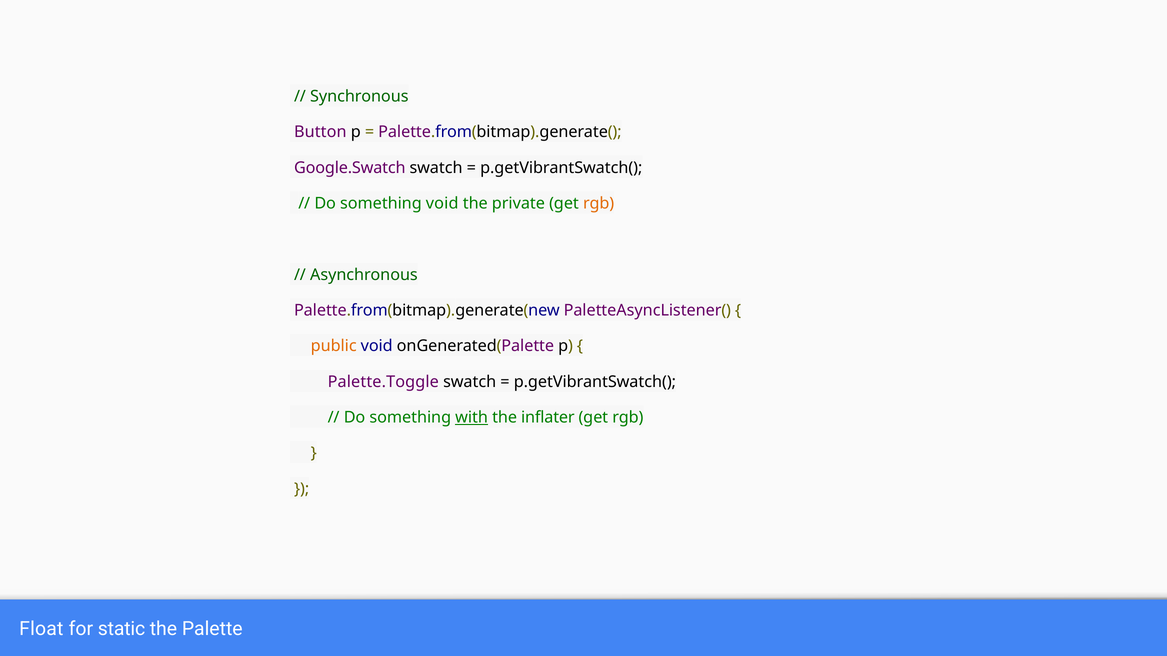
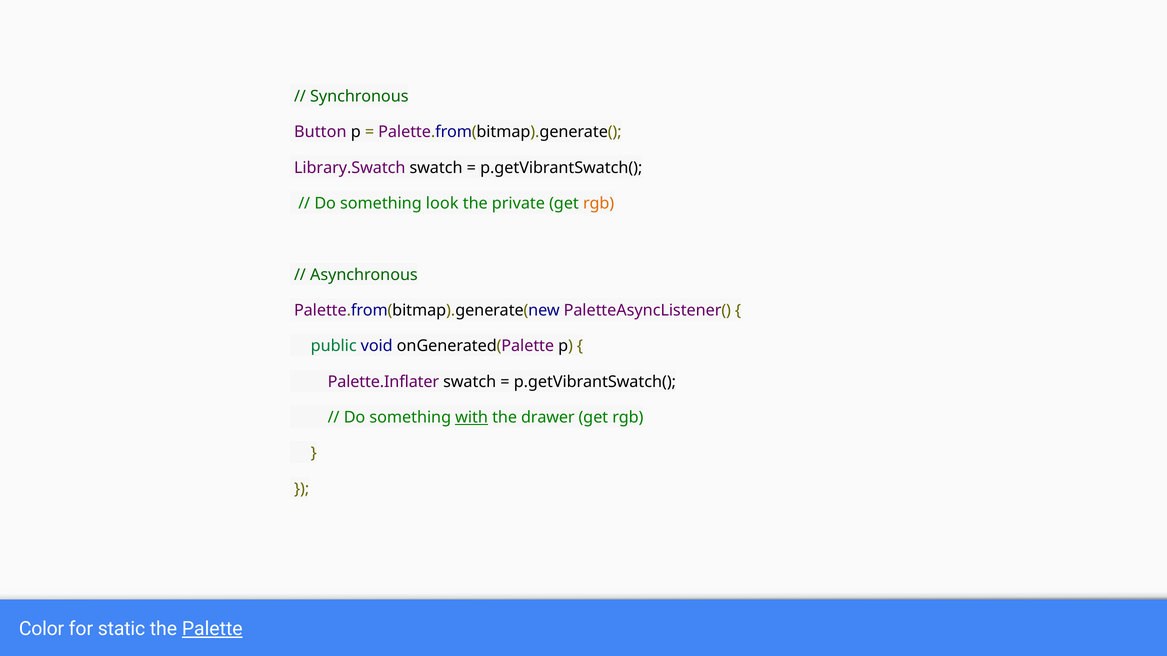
Google.Swatch: Google.Swatch -> Library.Swatch
something void: void -> look
public colour: orange -> green
Palette.Toggle: Palette.Toggle -> Palette.Inflater
inflater: inflater -> drawer
Float: Float -> Color
Palette underline: none -> present
